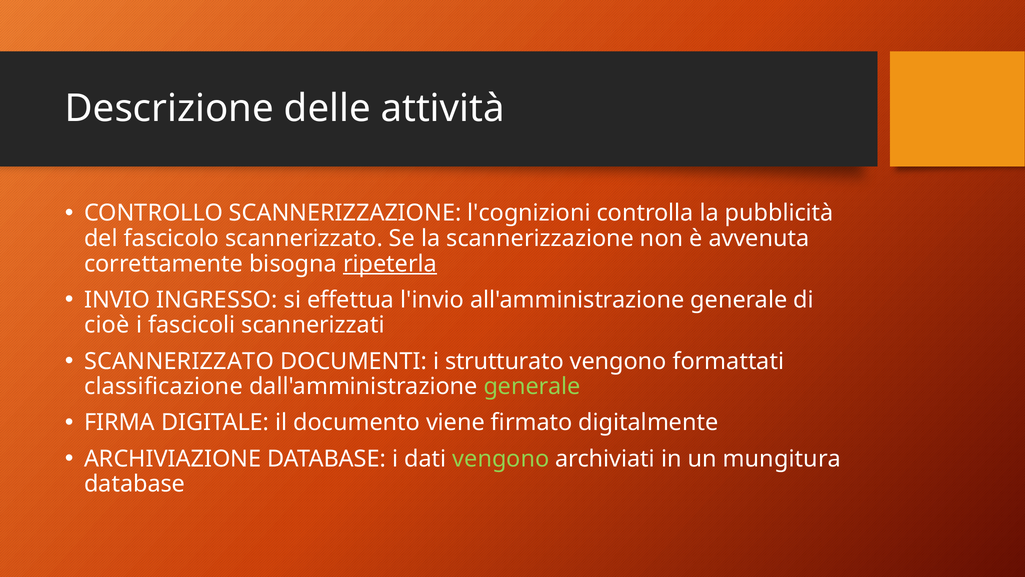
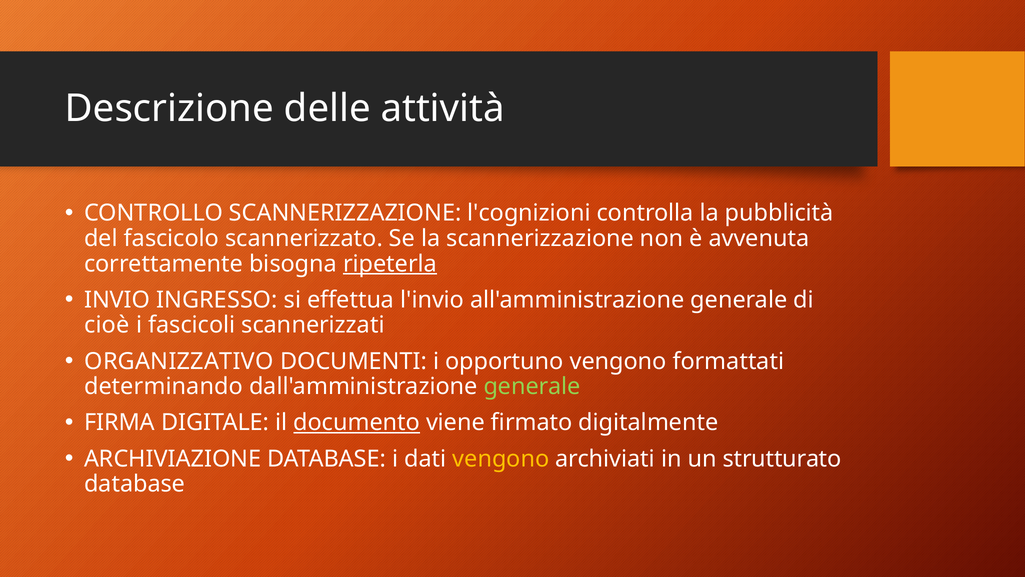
SCANNERIZZATO at (179, 361): SCANNERIZZATO -> ORGANIZZATIVO
strutturato: strutturato -> opportuno
classificazione: classificazione -> determinando
documento underline: none -> present
vengono at (501, 458) colour: light green -> yellow
mungitura: mungitura -> strutturato
